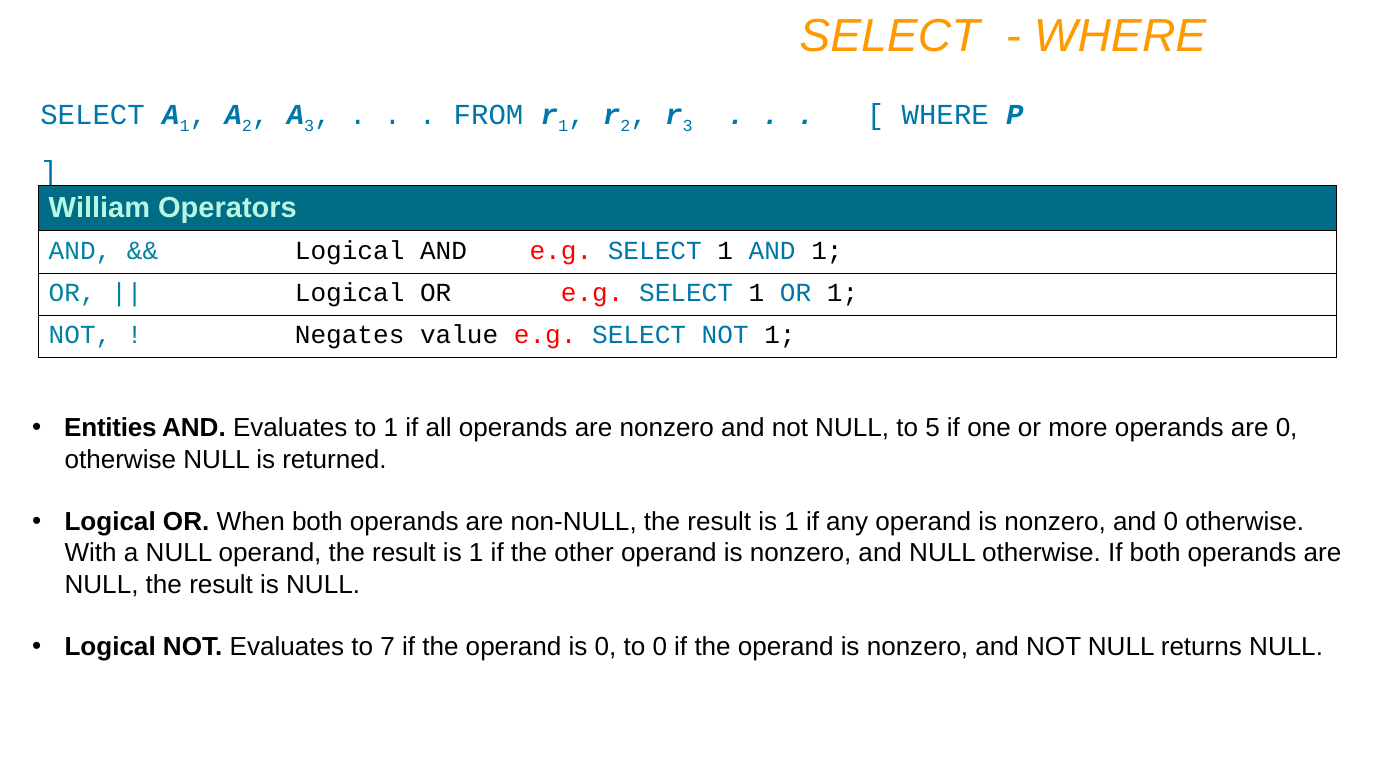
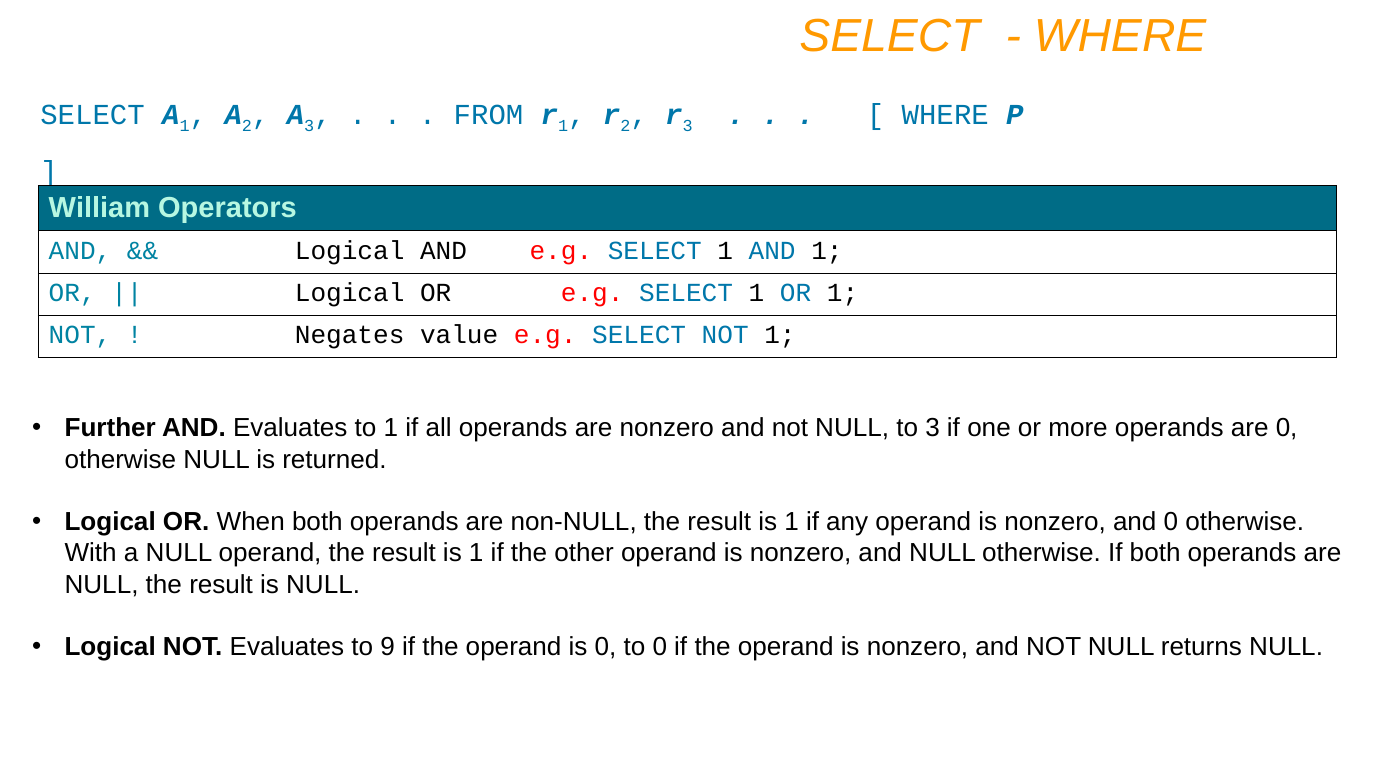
Entities: Entities -> Further
to 5: 5 -> 3
7: 7 -> 9
